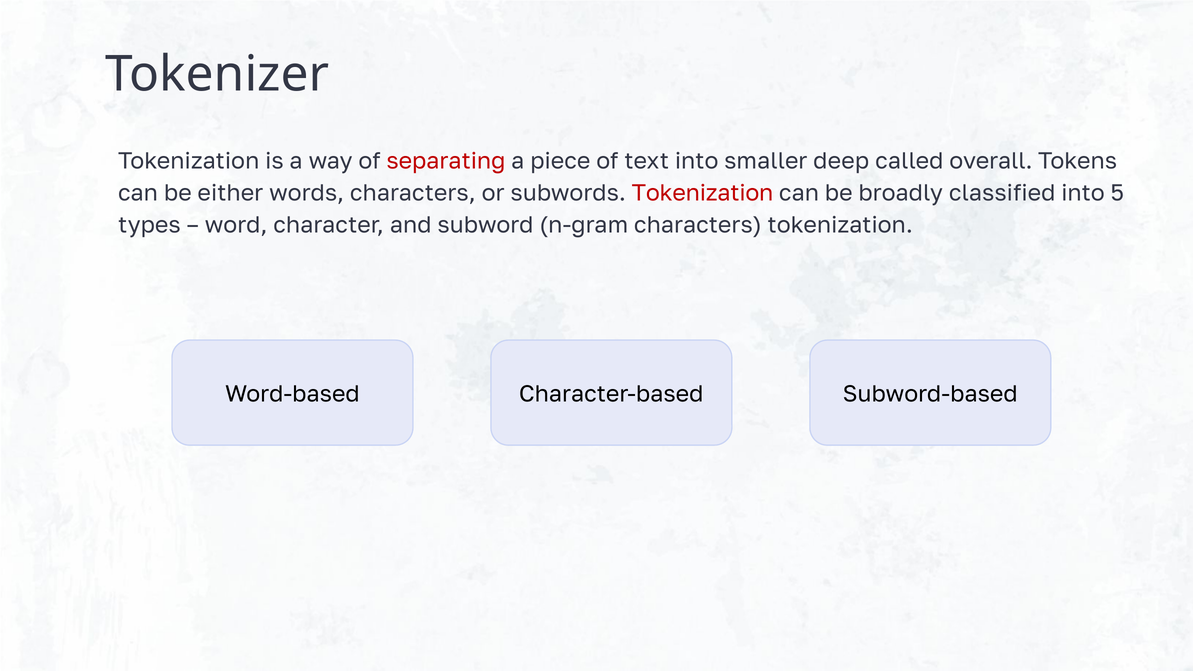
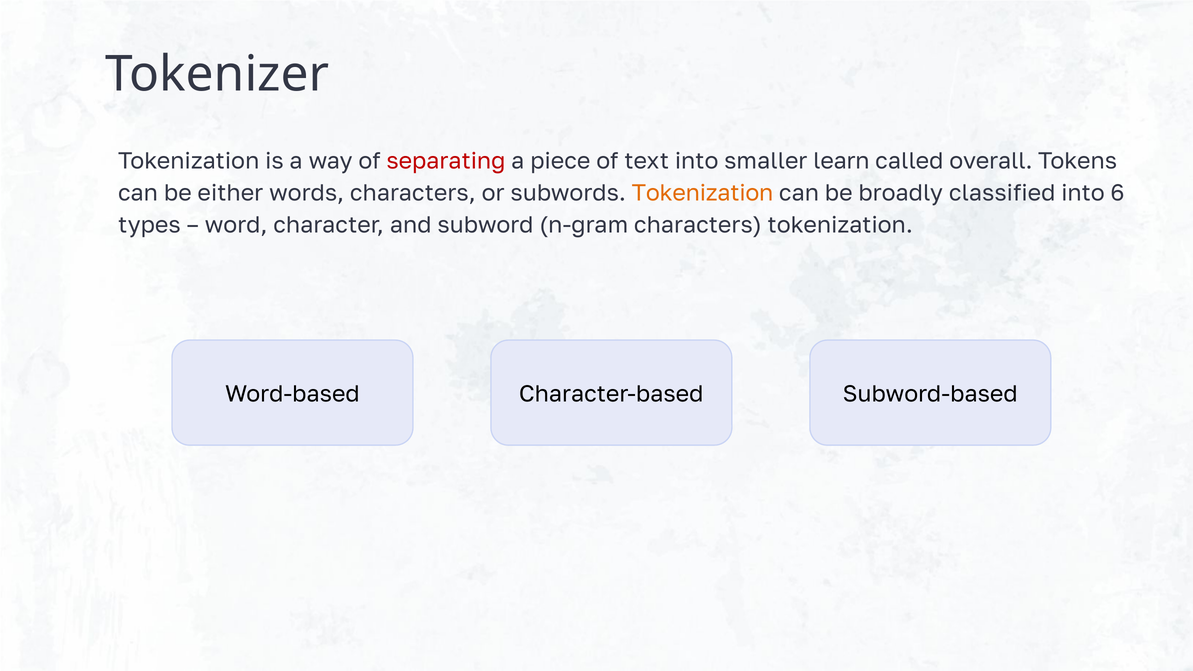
deep: deep -> learn
Tokenization at (703, 193) colour: red -> orange
5: 5 -> 6
